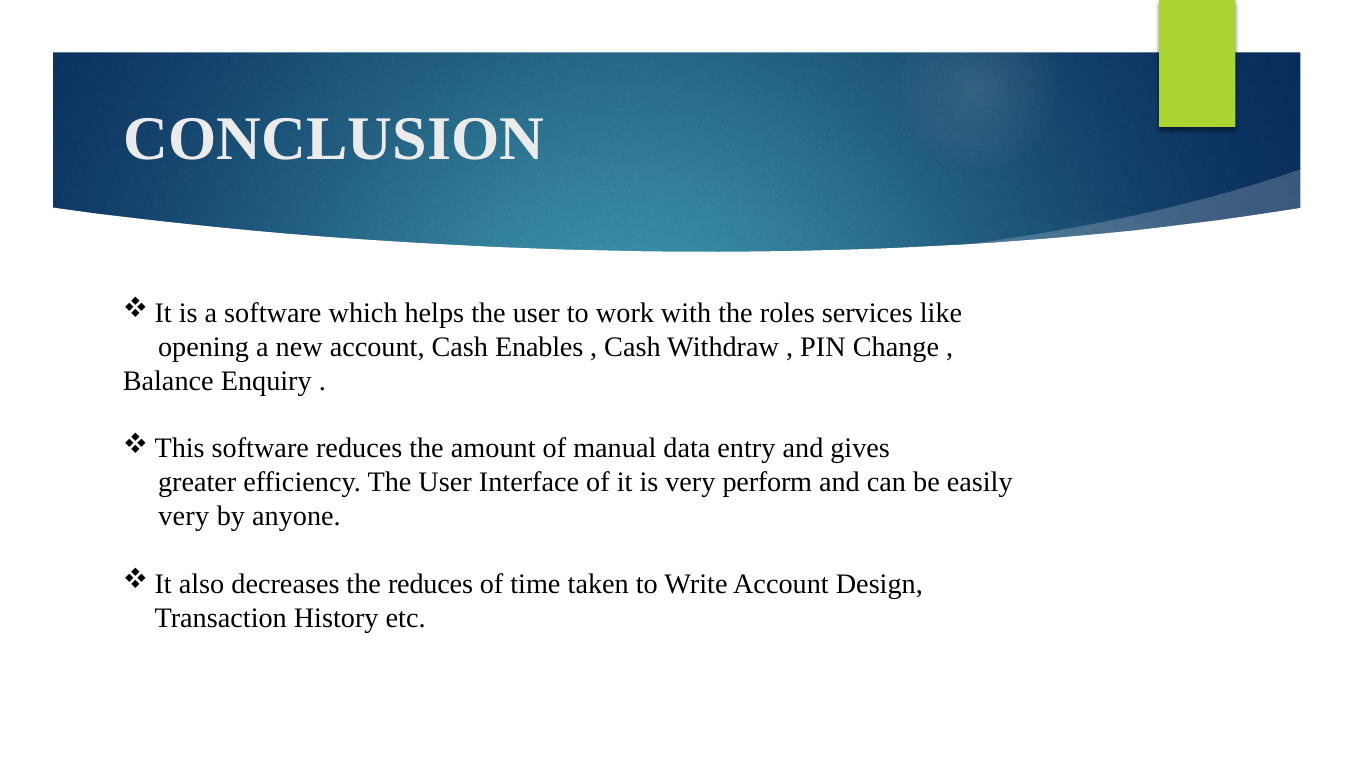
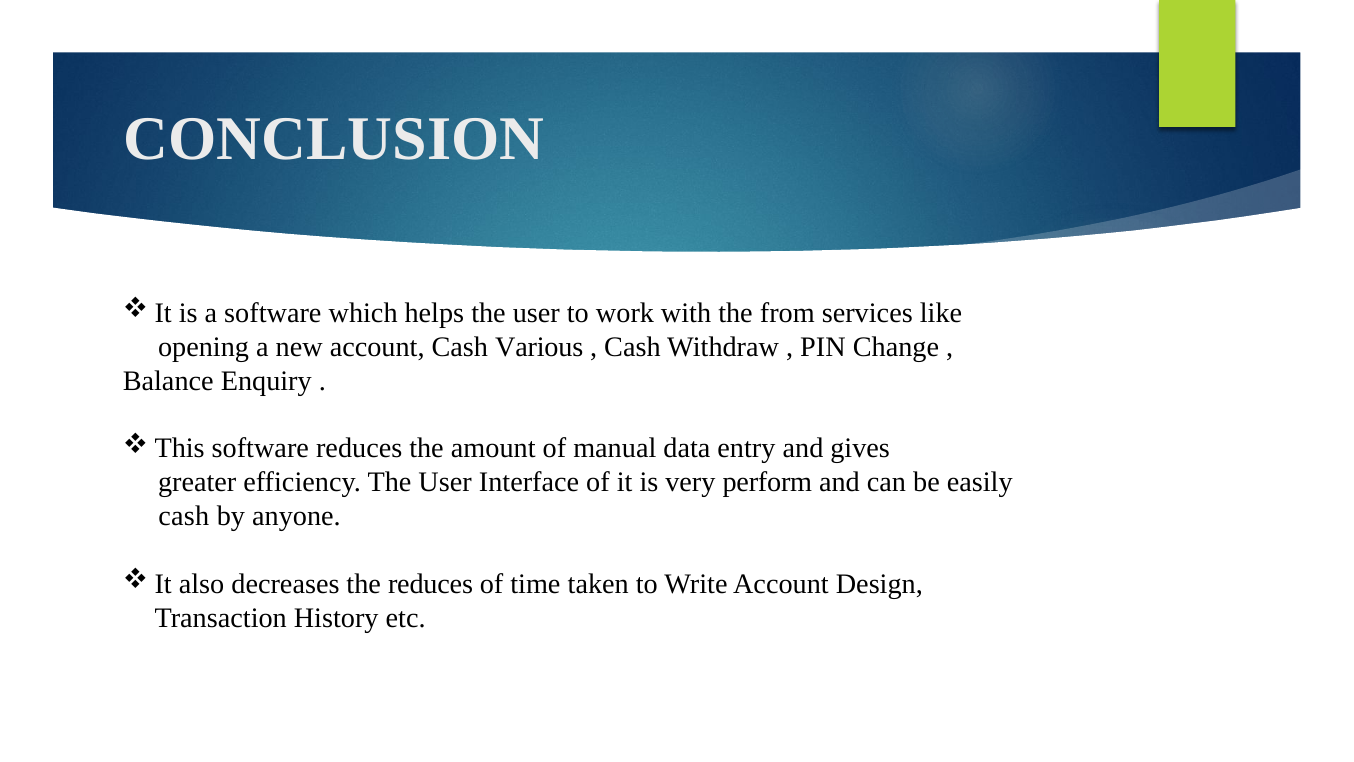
roles: roles -> from
Enables: Enables -> Various
very at (184, 516): very -> cash
